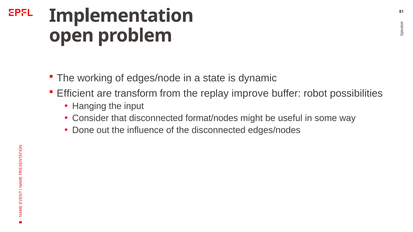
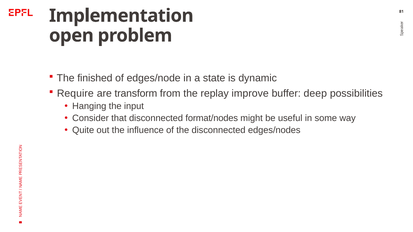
working: working -> finished
Efficient: Efficient -> Require
robot: robot -> deep
Done: Done -> Quite
